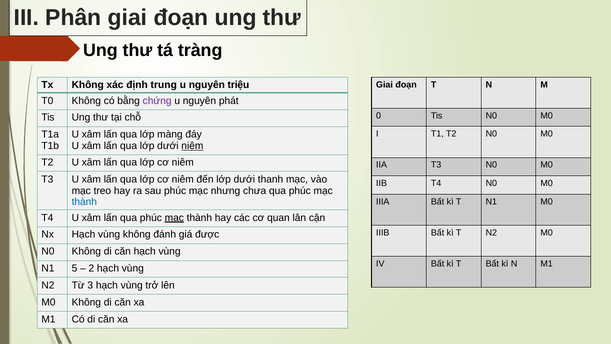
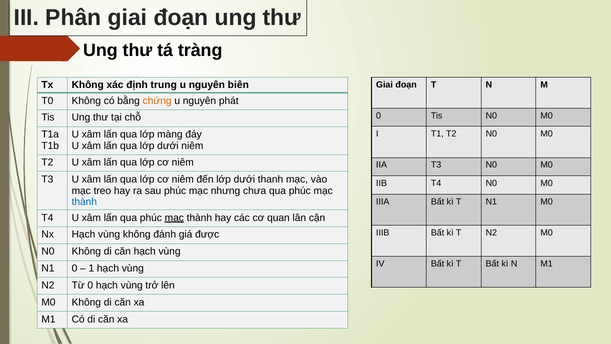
triệu: triệu -> biên
chứng colour: purple -> orange
niêm at (192, 146) underline: present -> none
N1 5: 5 -> 0
2: 2 -> 1
Từ 3: 3 -> 0
